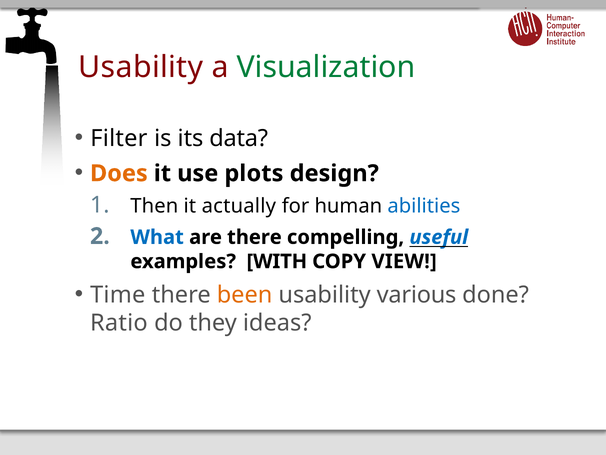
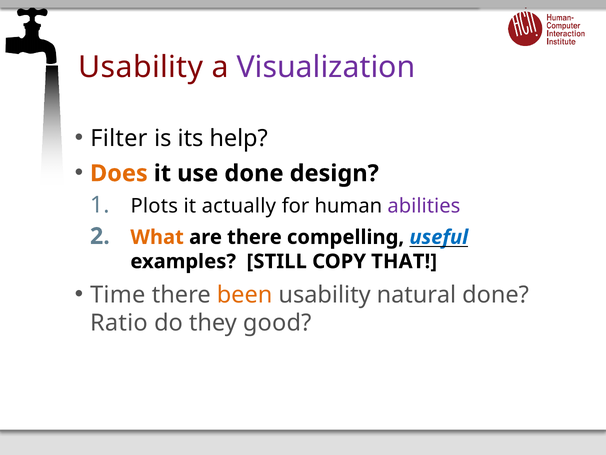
Visualization colour: green -> purple
data: data -> help
use plots: plots -> done
Then: Then -> Plots
abilities colour: blue -> purple
What colour: blue -> orange
WITH: WITH -> STILL
VIEW: VIEW -> THAT
various: various -> natural
ideas: ideas -> good
